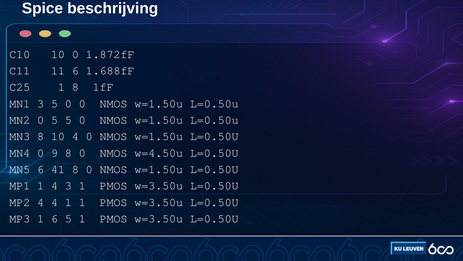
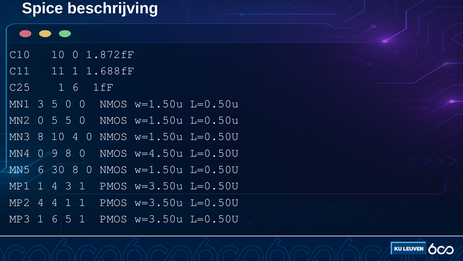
11 6: 6 -> 1
C25 1 8: 8 -> 6
41: 41 -> 30
